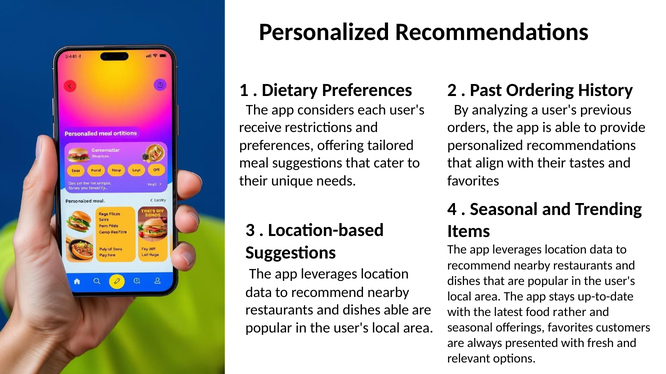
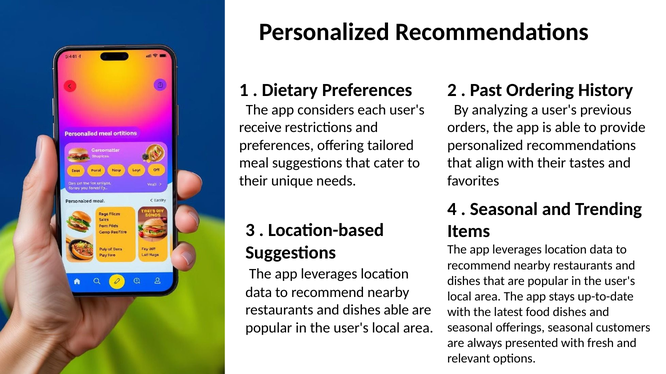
food rather: rather -> dishes
offerings favorites: favorites -> seasonal
